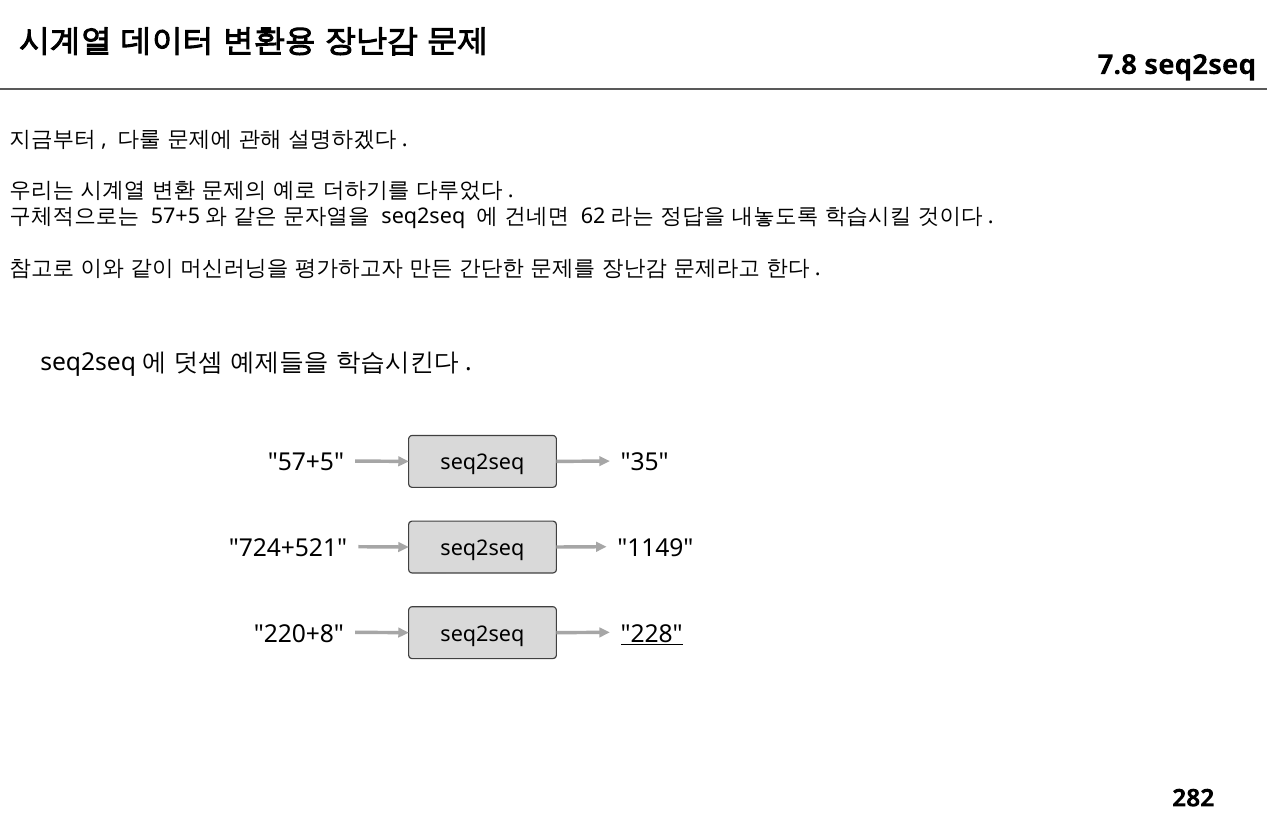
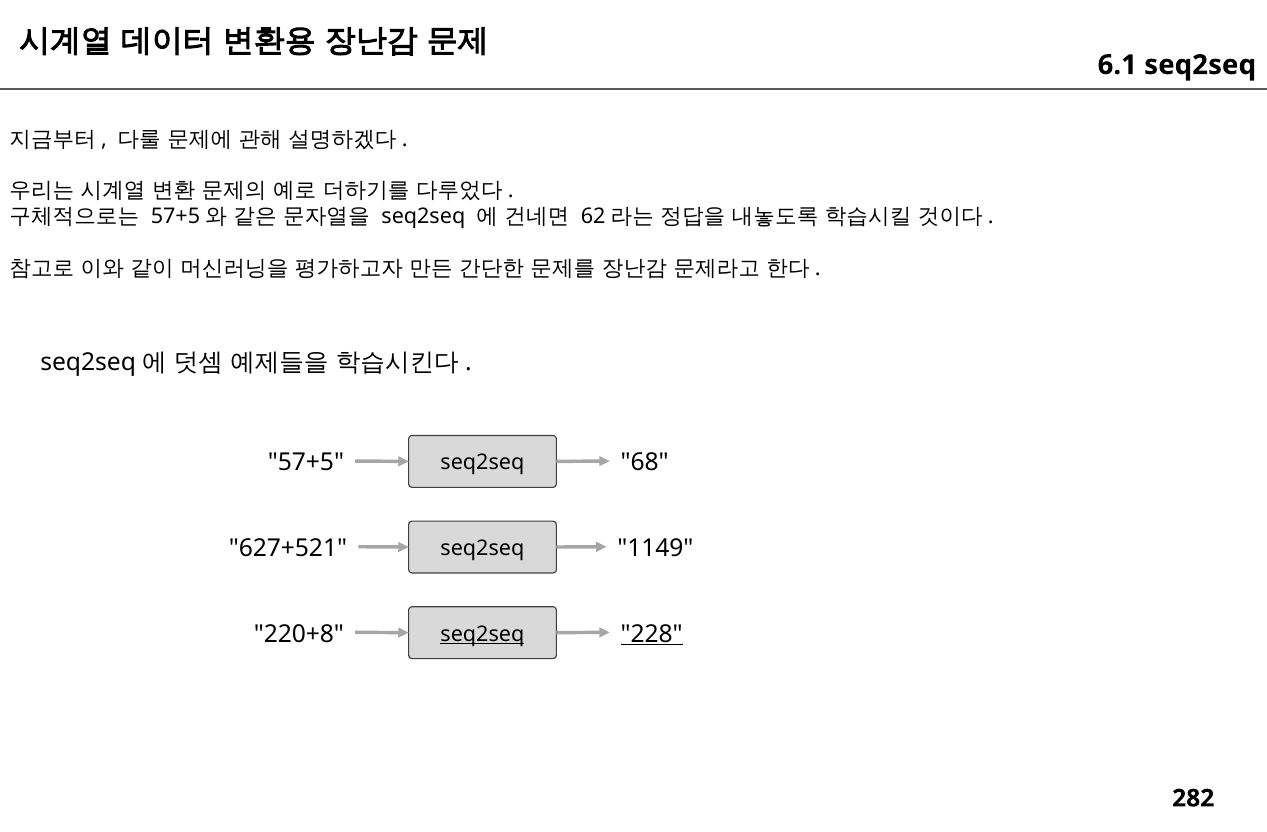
7.8: 7.8 -> 6.1
35: 35 -> 68
724+521: 724+521 -> 627+521
seq2seq at (482, 634) underline: none -> present
